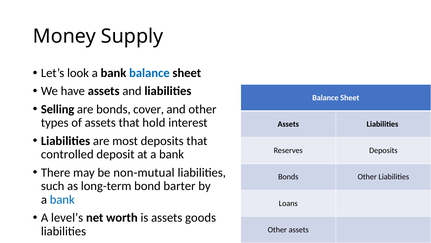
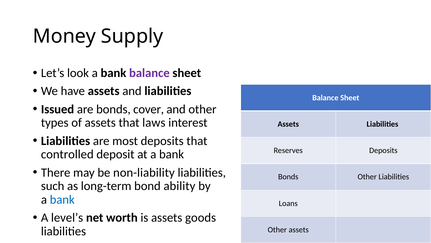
balance at (149, 73) colour: blue -> purple
Selling: Selling -> Issued
hold: hold -> laws
non-mutual: non-mutual -> non-liability
barter: barter -> ability
